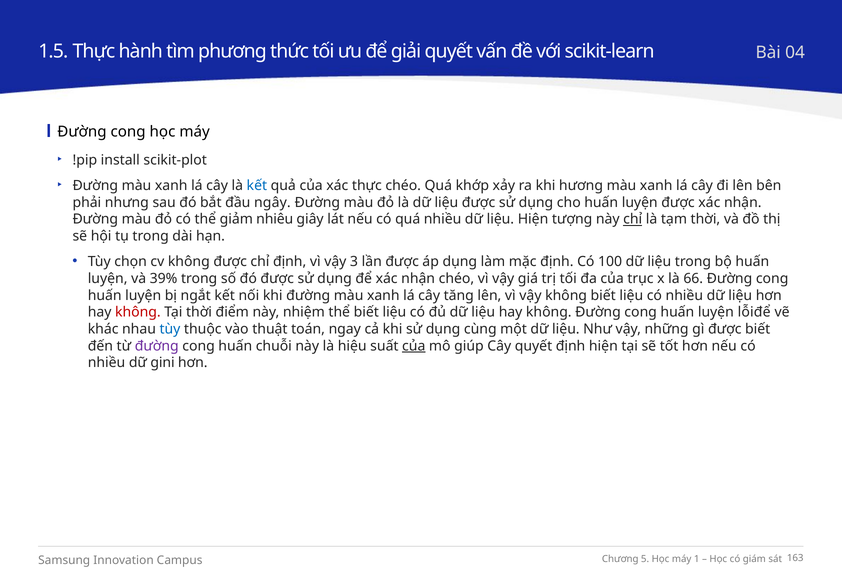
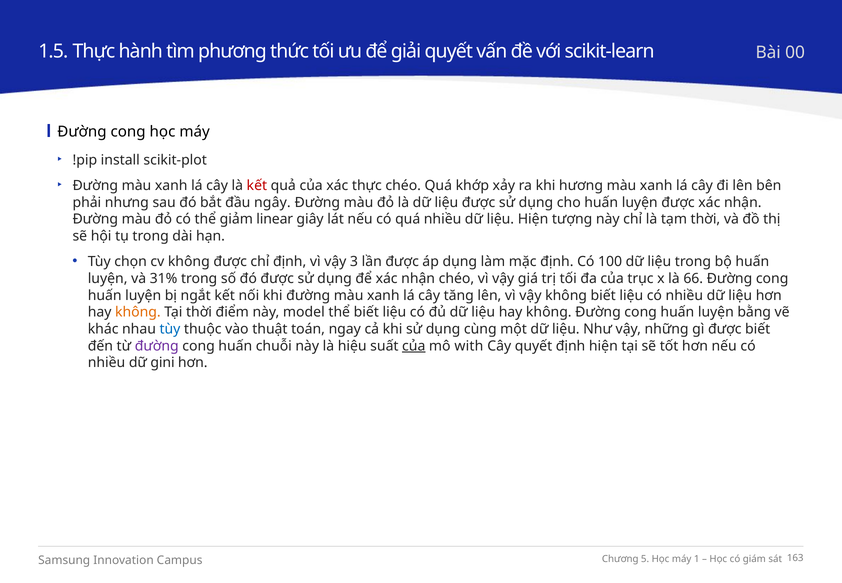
04: 04 -> 00
kết at (257, 186) colour: blue -> red
nhiêu: nhiêu -> linear
chỉ at (633, 219) underline: present -> none
39%: 39% -> 31%
không at (138, 312) colour: red -> orange
nhiệm: nhiệm -> model
lỗiđể: lỗiđể -> bằng
giúp: giúp -> with
